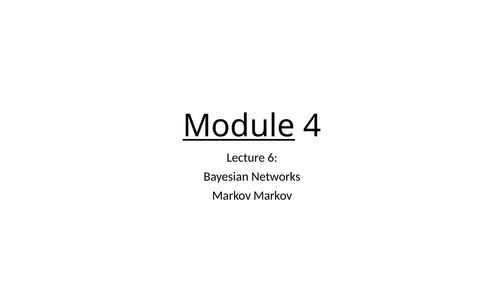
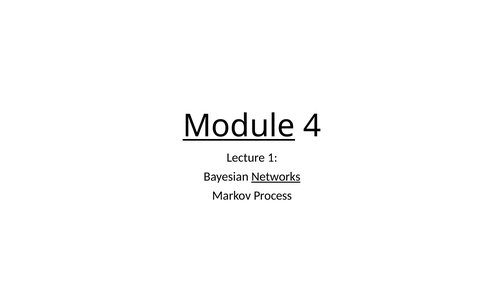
6: 6 -> 1
Networks underline: none -> present
Markov Markov: Markov -> Process
